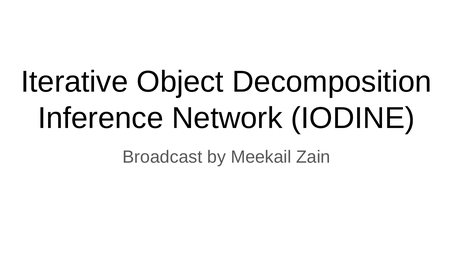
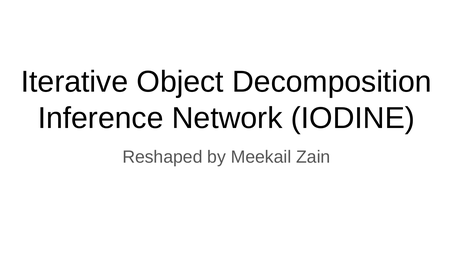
Broadcast: Broadcast -> Reshaped
